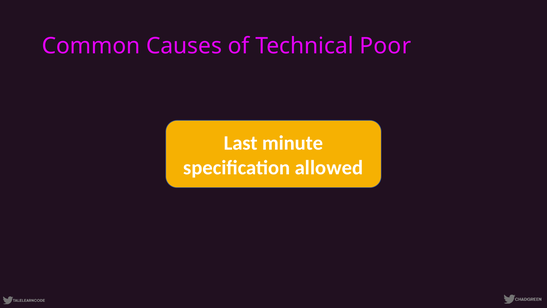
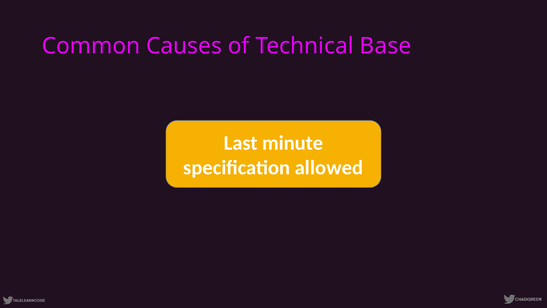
Poor: Poor -> Base
